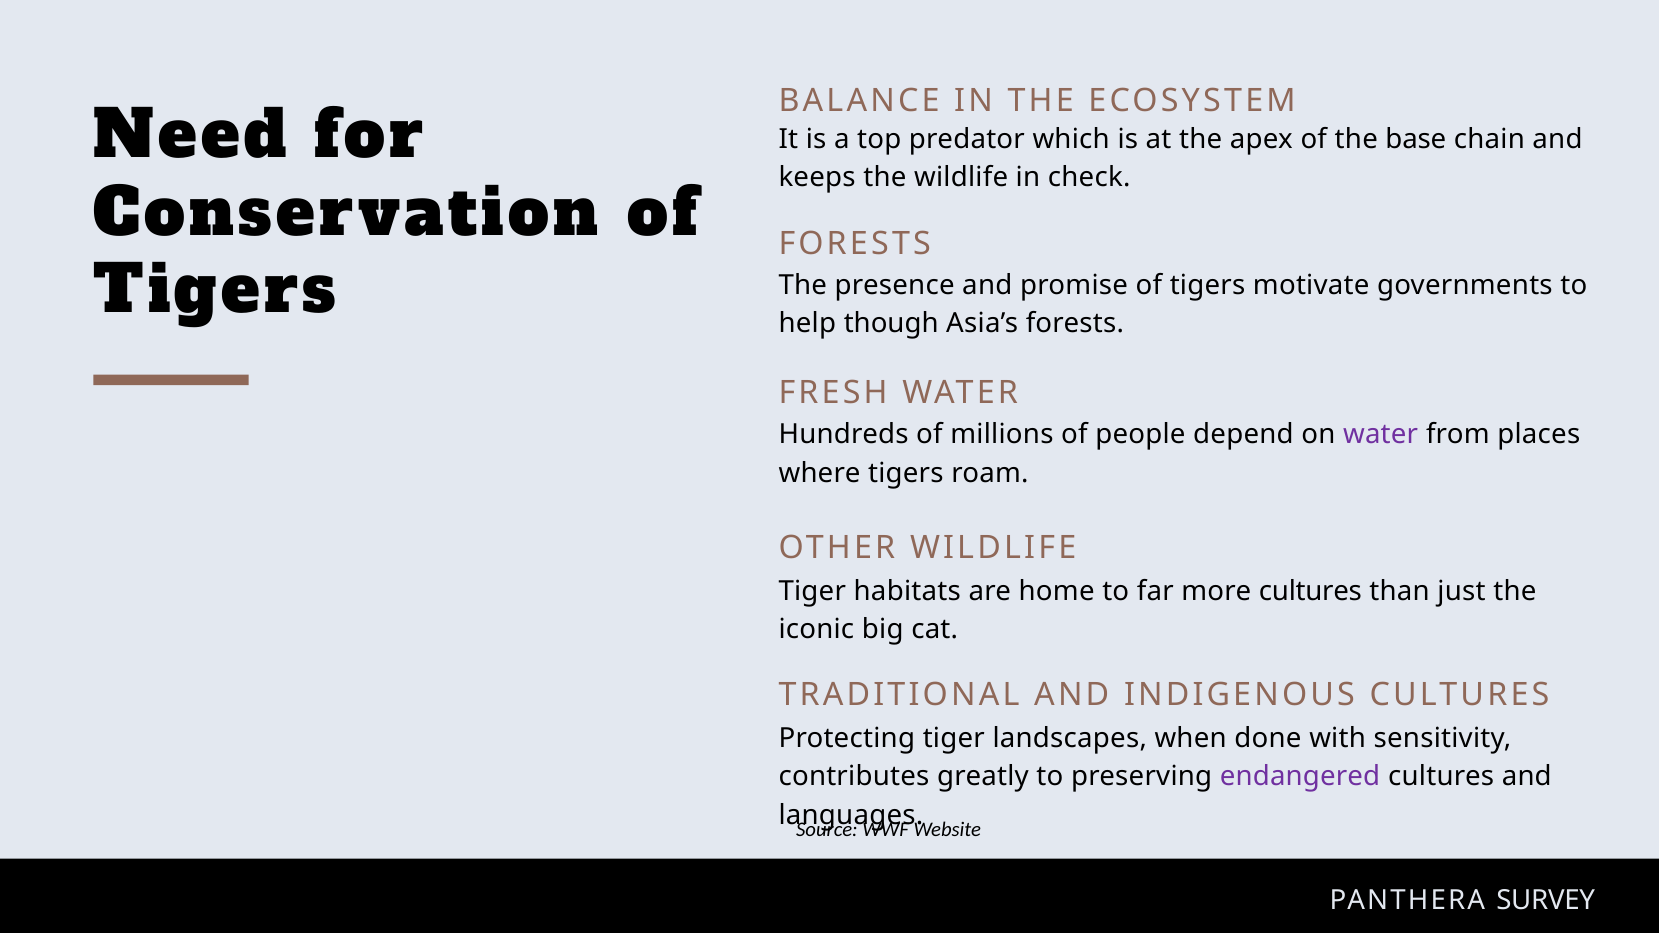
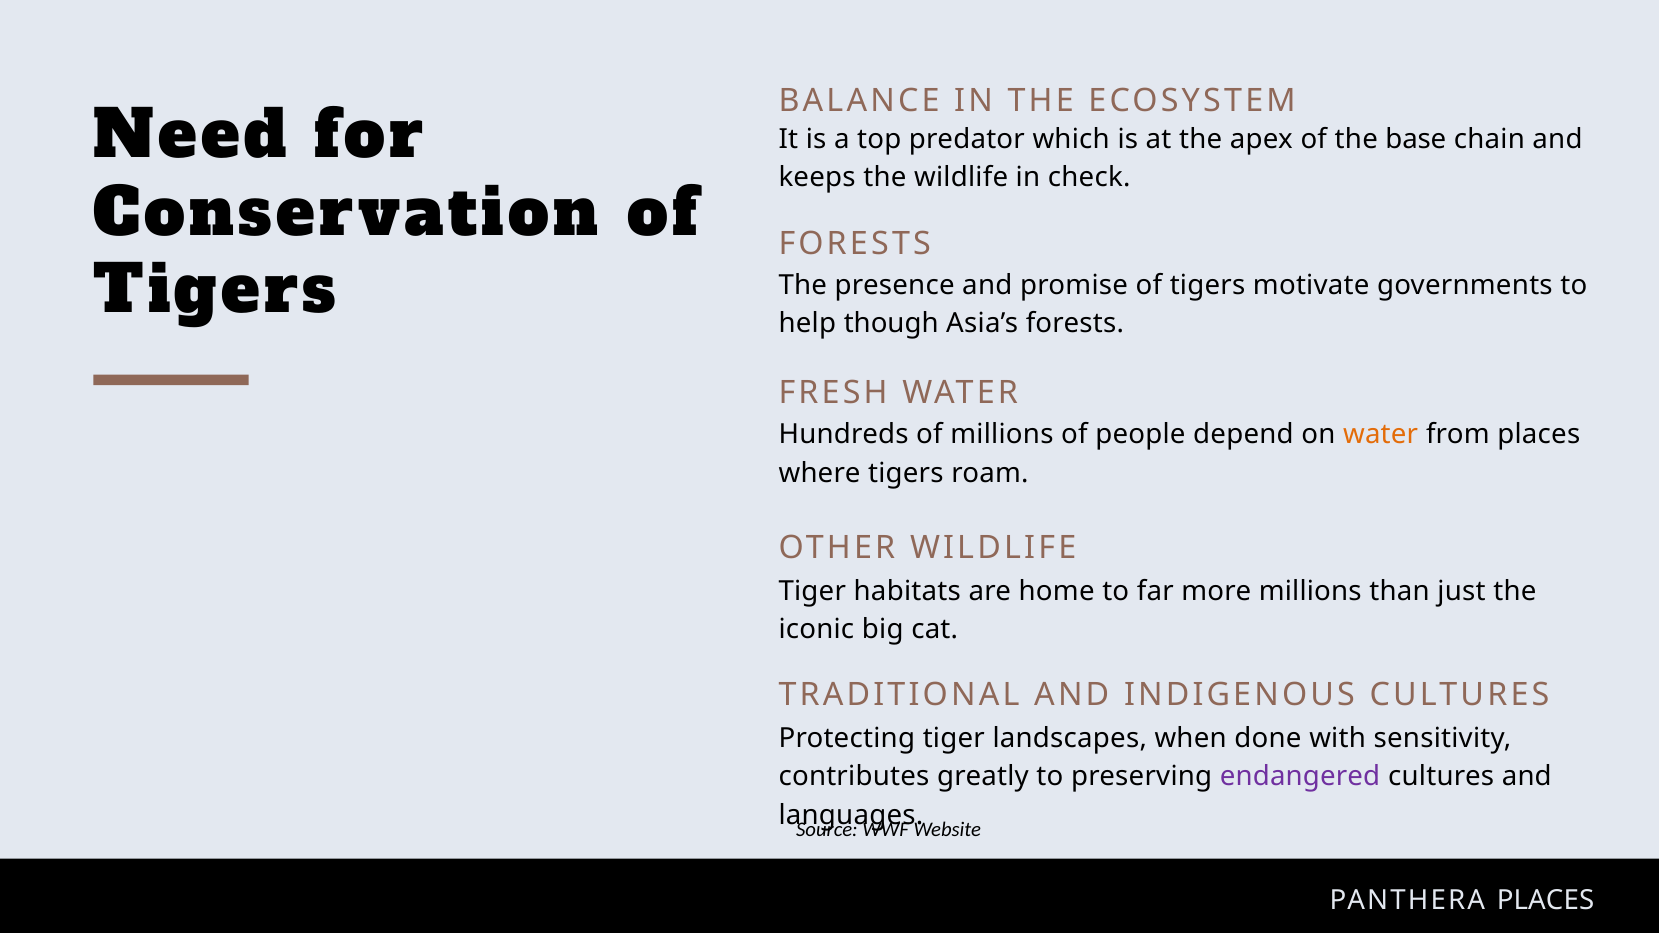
water at (1381, 434) colour: purple -> orange
more cultures: cultures -> millions
PANTHERA SURVEY: SURVEY -> PLACES
